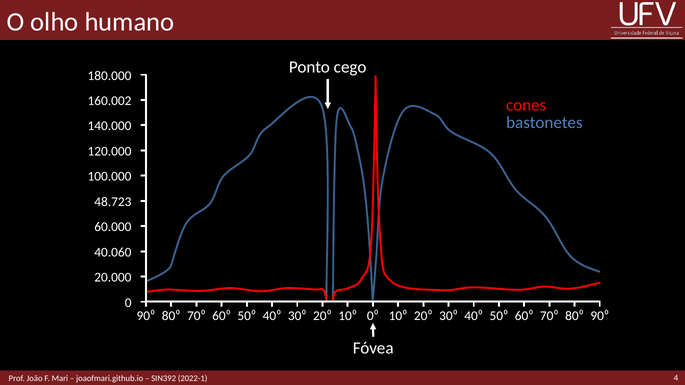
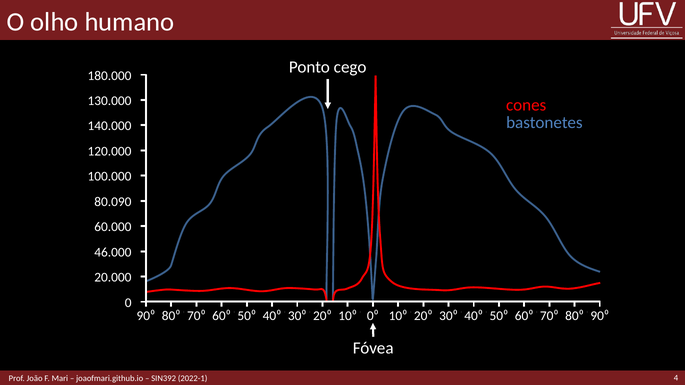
160.002: 160.002 -> 130.000
48.723: 48.723 -> 80.090
40.060: 40.060 -> 46.000
